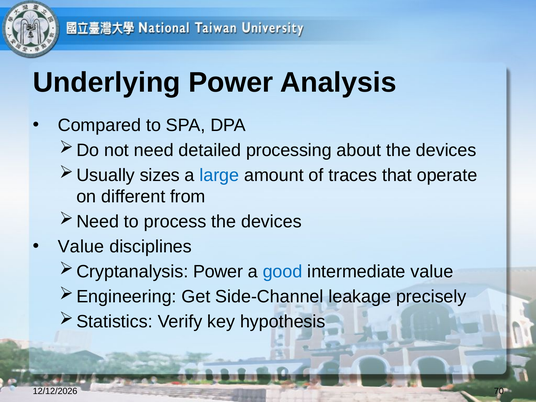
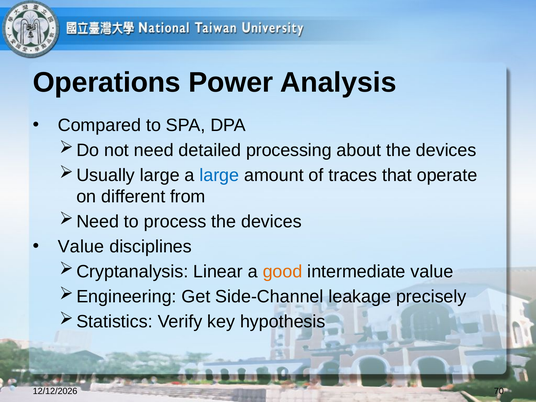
Underlying: Underlying -> Operations
sizes at (160, 175): sizes -> large
Power at (218, 272): Power -> Linear
good colour: blue -> orange
